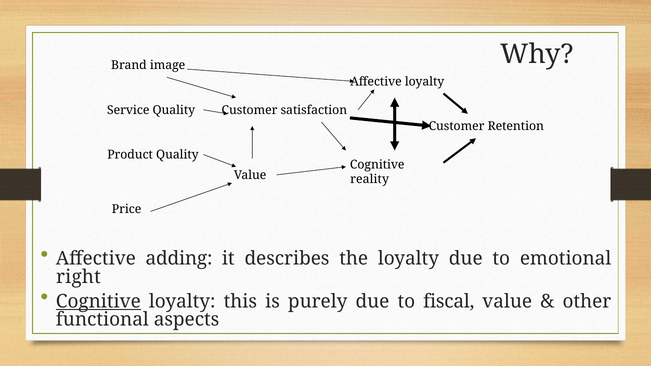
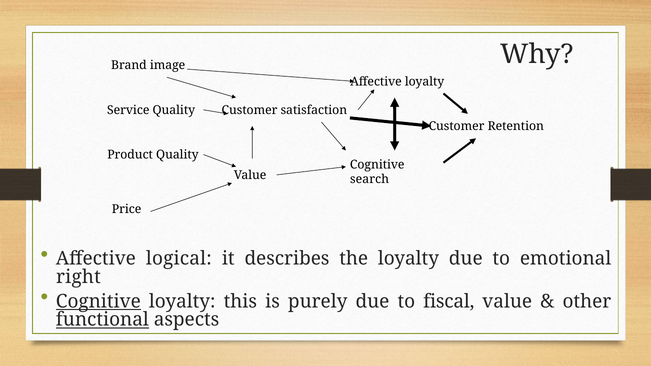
reality: reality -> search
adding: adding -> logical
functional underline: none -> present
